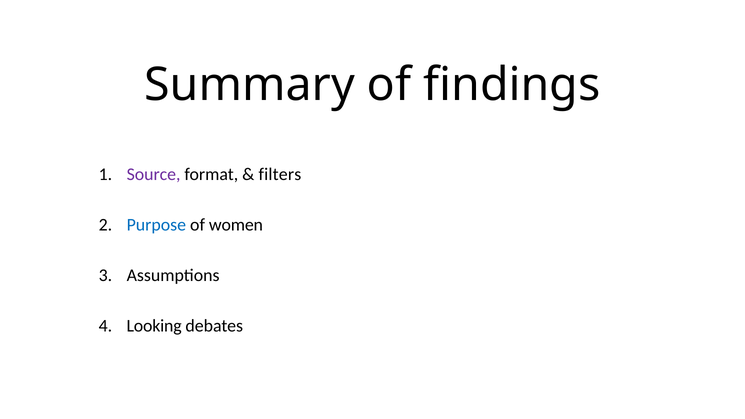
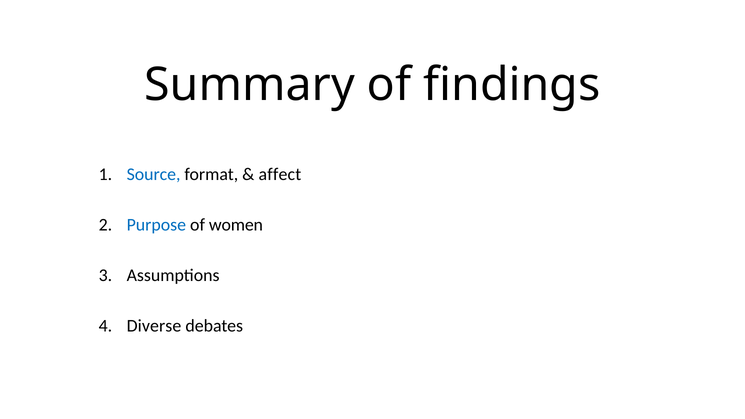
Source colour: purple -> blue
filters: filters -> affect
Looking: Looking -> Diverse
